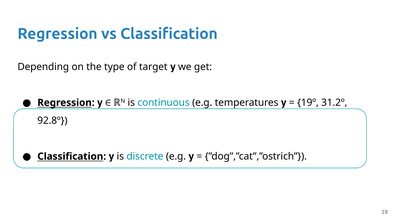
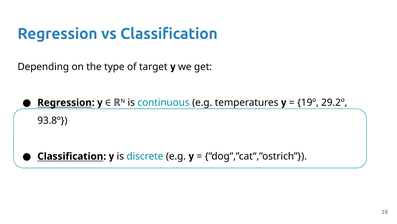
31.2º: 31.2º -> 29.2º
92.8º: 92.8º -> 93.8º
